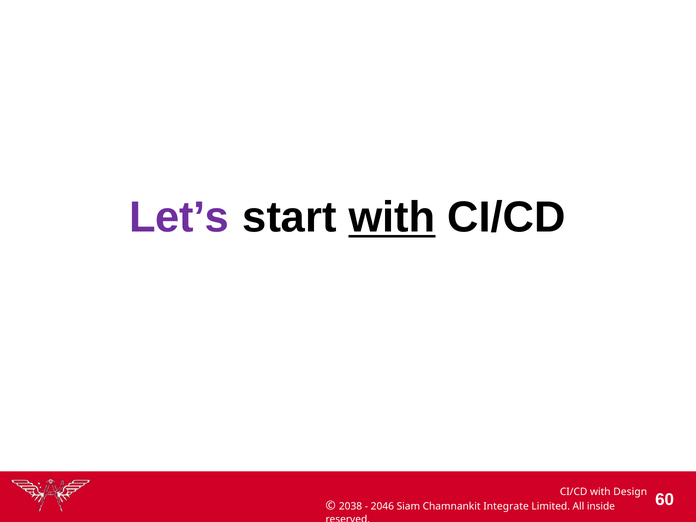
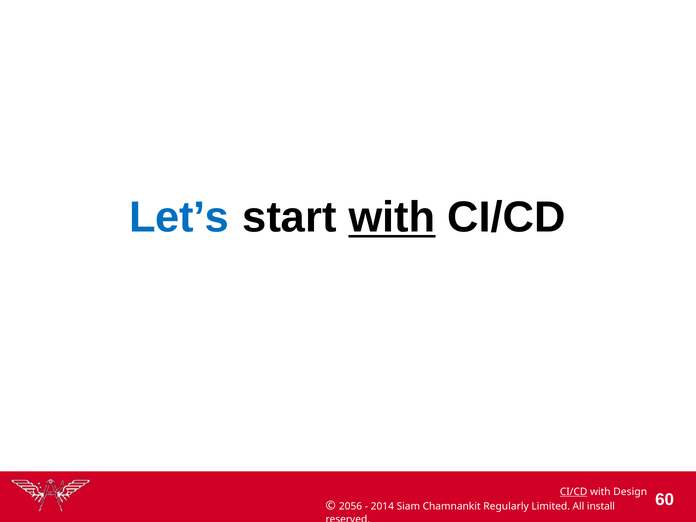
Let’s colour: purple -> blue
CI/CD at (574, 492) underline: none -> present
2038: 2038 -> 2056
2046: 2046 -> 2014
Integrate: Integrate -> Regularly
inside: inside -> install
